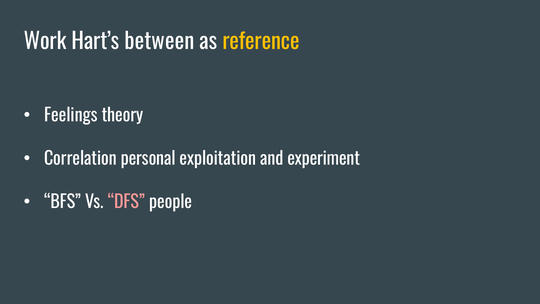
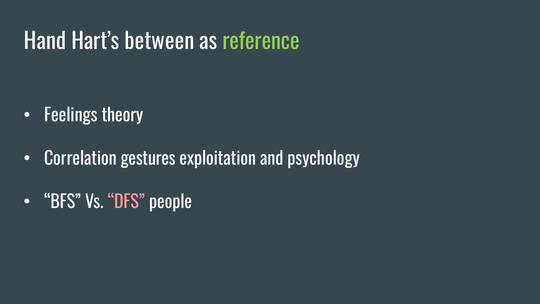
Work: Work -> Hand
reference colour: yellow -> light green
personal: personal -> gestures
experiment: experiment -> psychology
